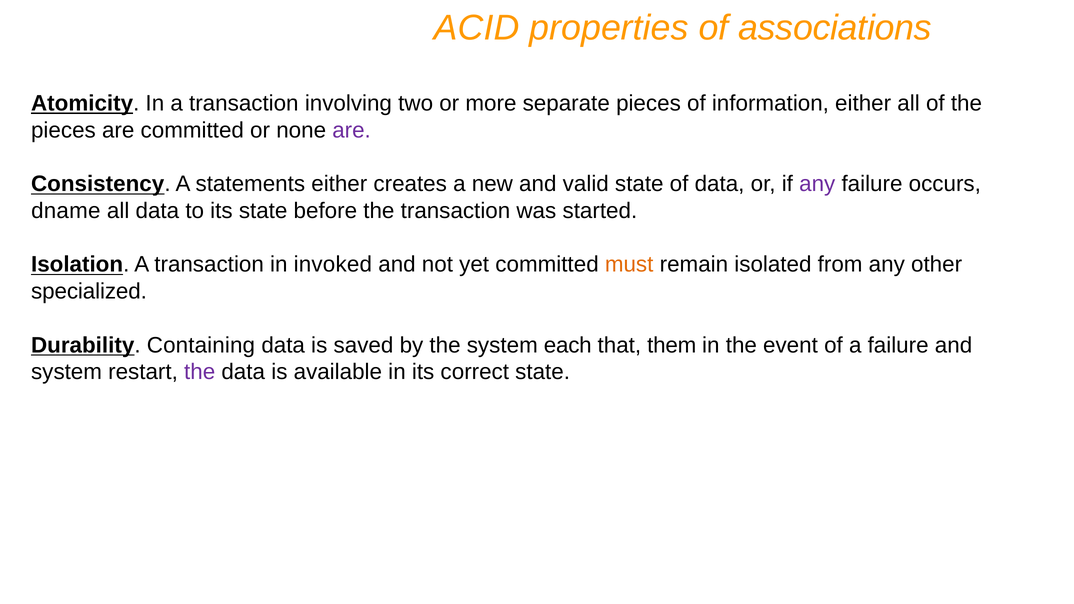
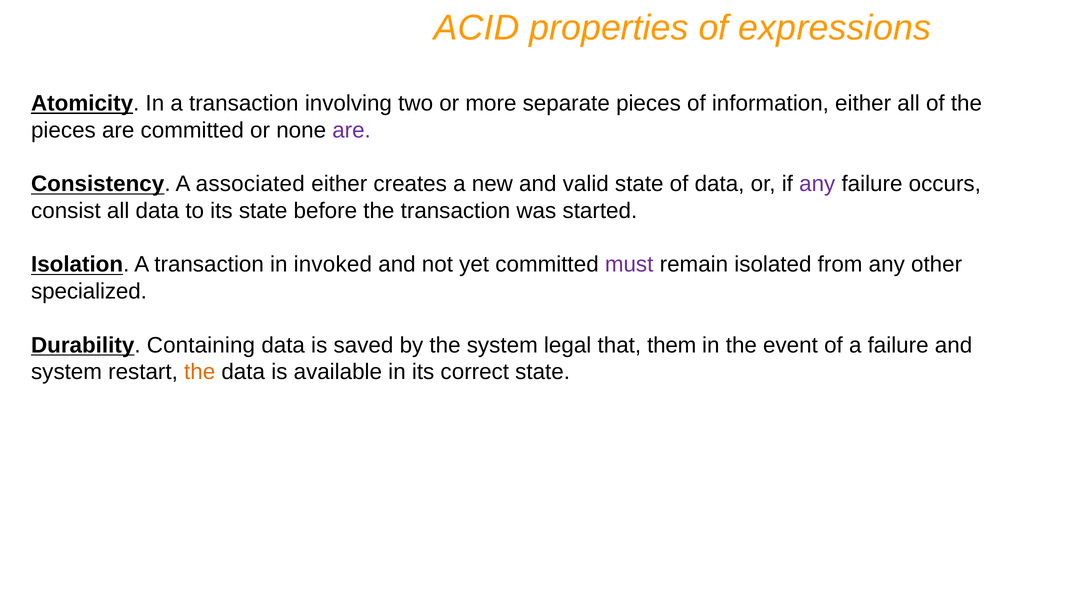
associations: associations -> expressions
statements: statements -> associated
dname: dname -> consist
must colour: orange -> purple
each: each -> legal
the at (200, 372) colour: purple -> orange
